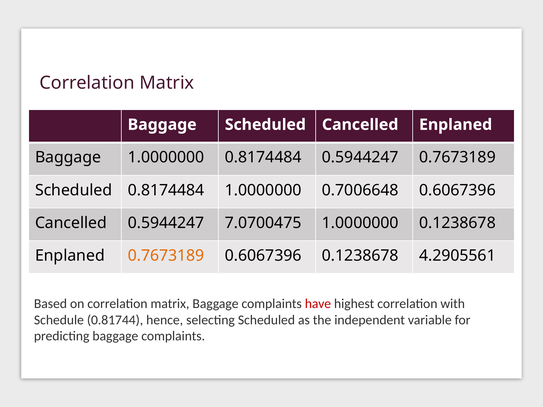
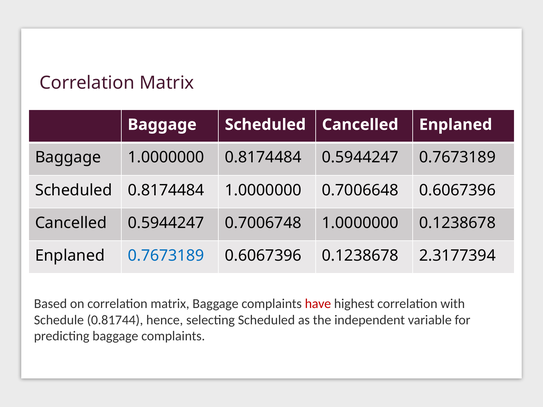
7.0700475: 7.0700475 -> 0.7006748
0.7673189 at (166, 256) colour: orange -> blue
4.2905561: 4.2905561 -> 2.3177394
